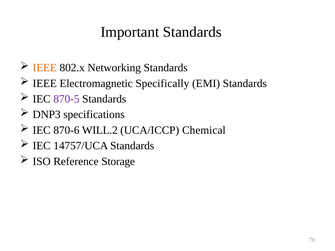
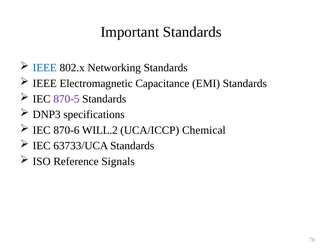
IEEE at (45, 68) colour: orange -> blue
Specifically: Specifically -> Capacitance
14757/UCA: 14757/UCA -> 63733/UCA
Storage: Storage -> Signals
